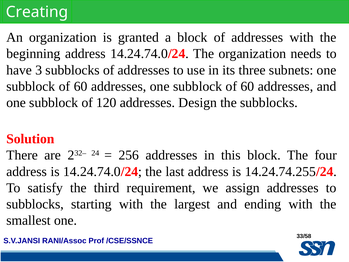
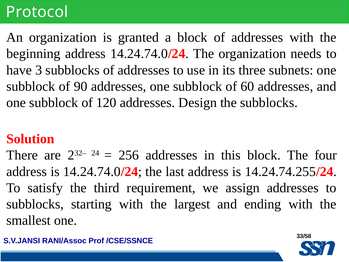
Creating: Creating -> Protocol
60 at (81, 86): 60 -> 90
